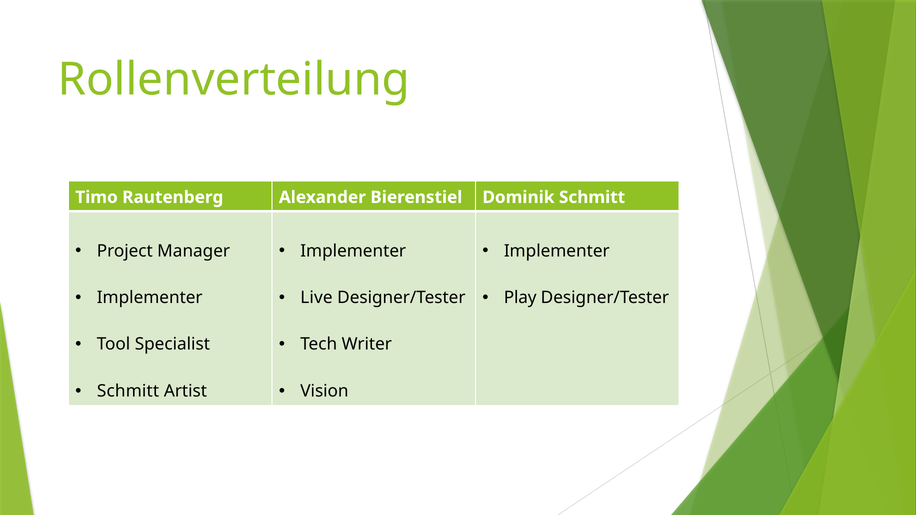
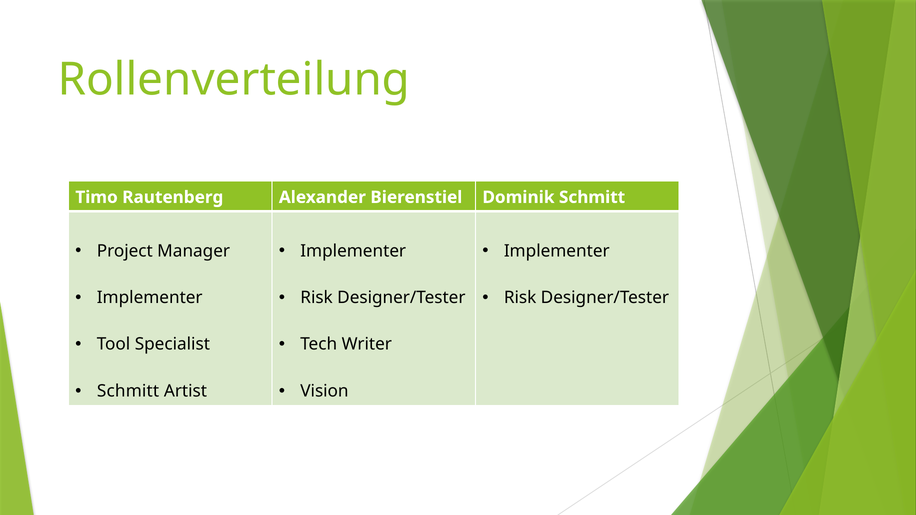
Live at (316, 298): Live -> Risk
Play at (520, 298): Play -> Risk
